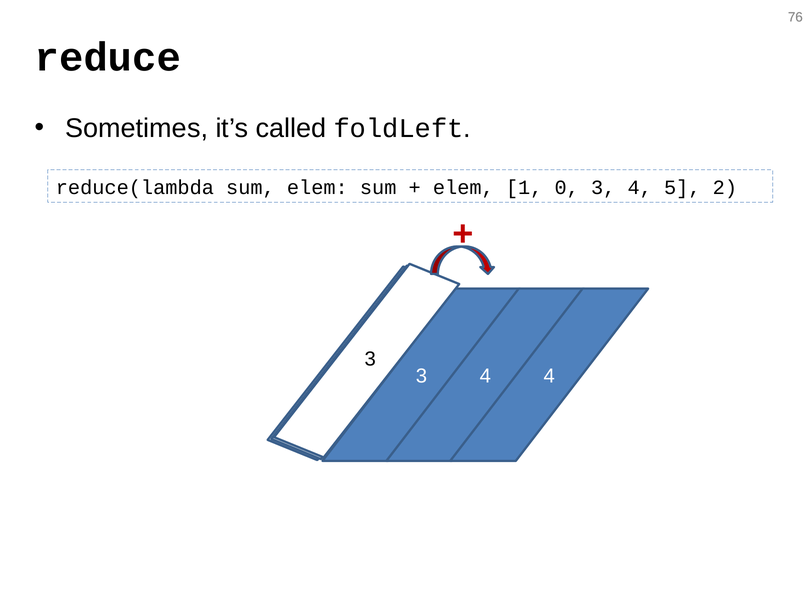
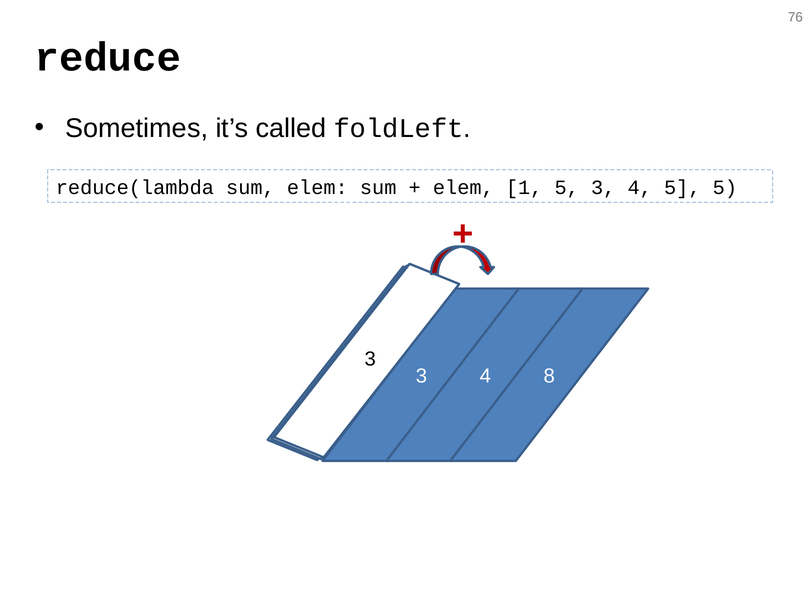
1 0: 0 -> 5
5 2: 2 -> 5
4 at (549, 376): 4 -> 8
